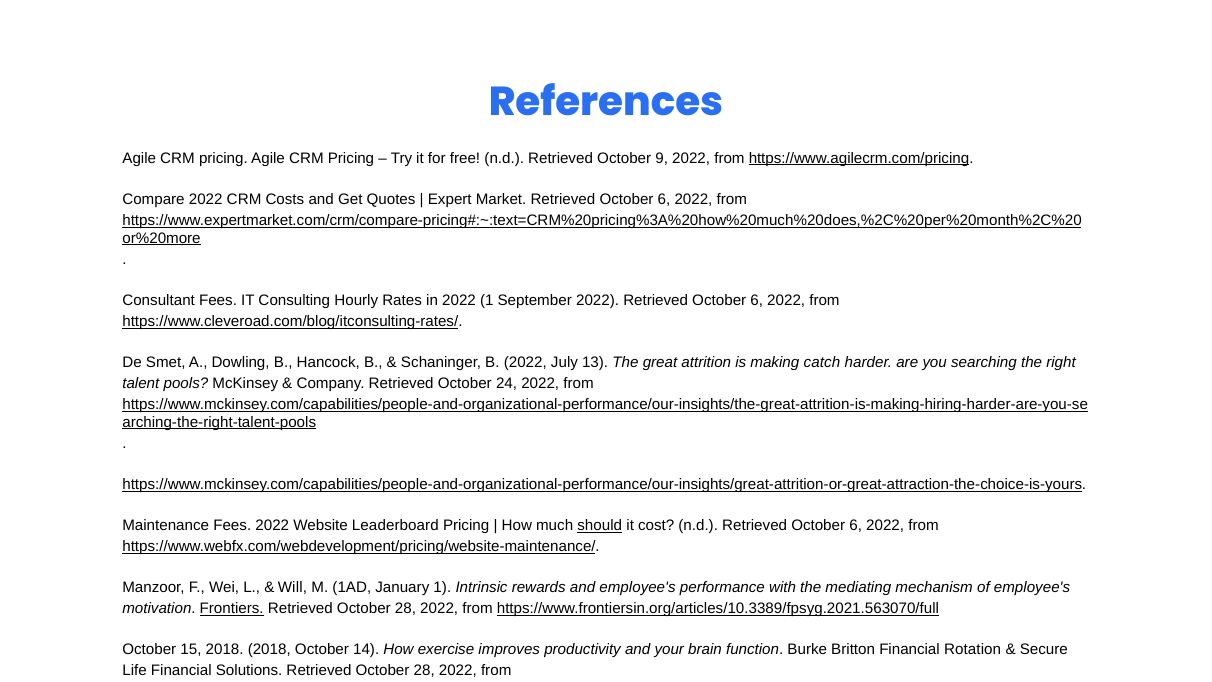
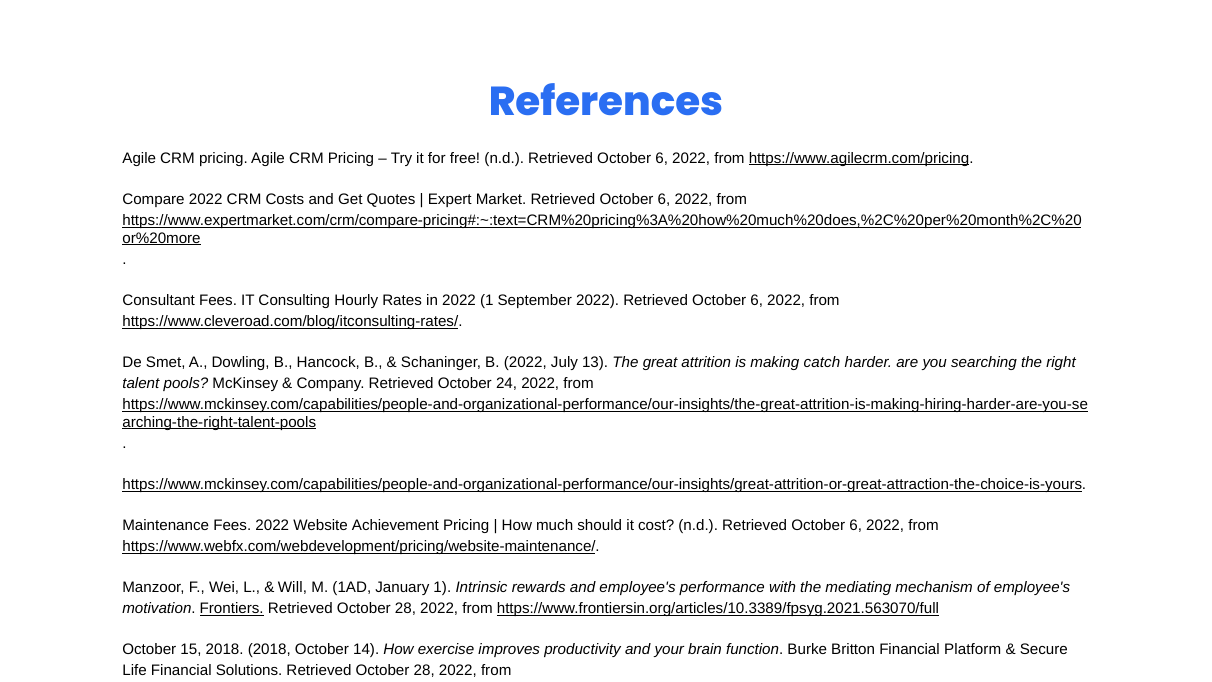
9 at (662, 158): 9 -> 6
Leaderboard: Leaderboard -> Achievement
should underline: present -> none
Rotation: Rotation -> Platform
